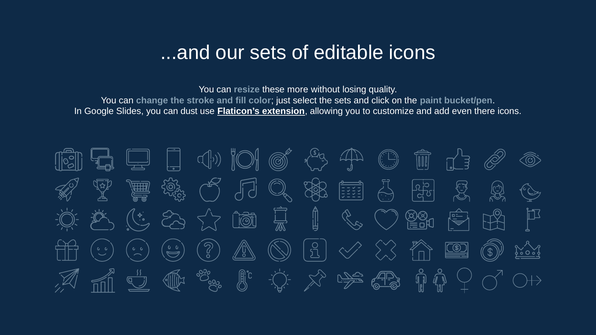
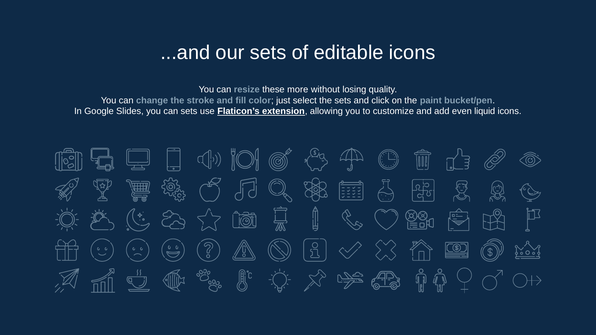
can dust: dust -> sets
there: there -> liquid
